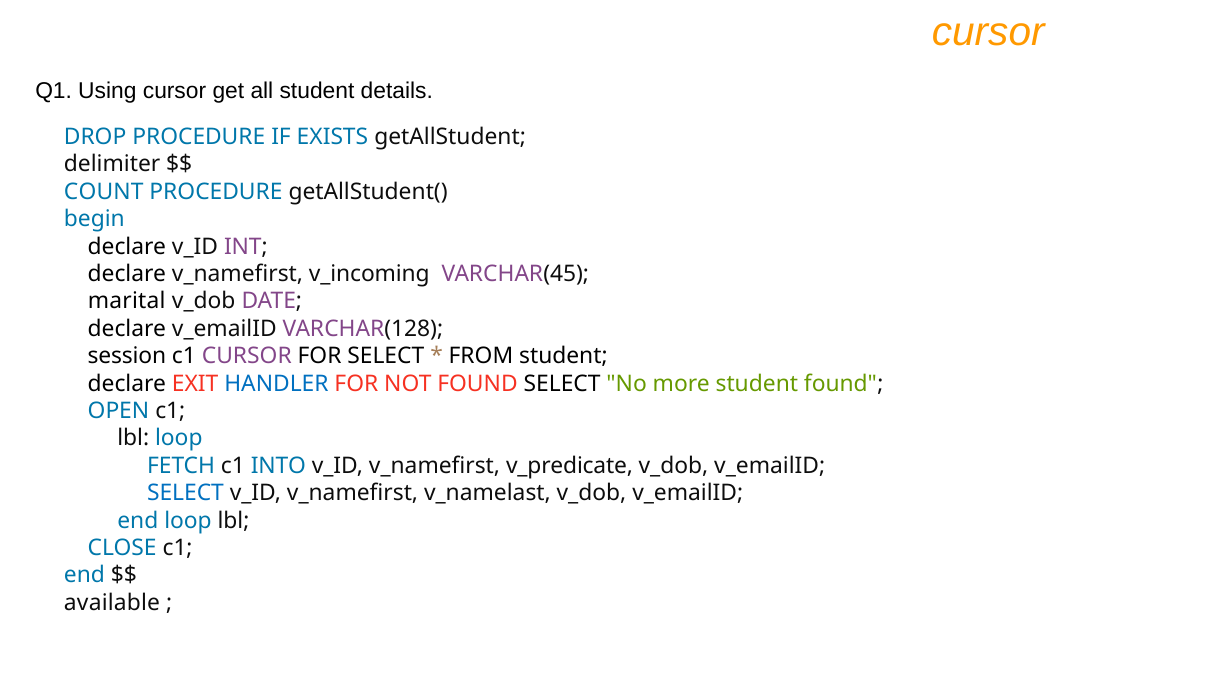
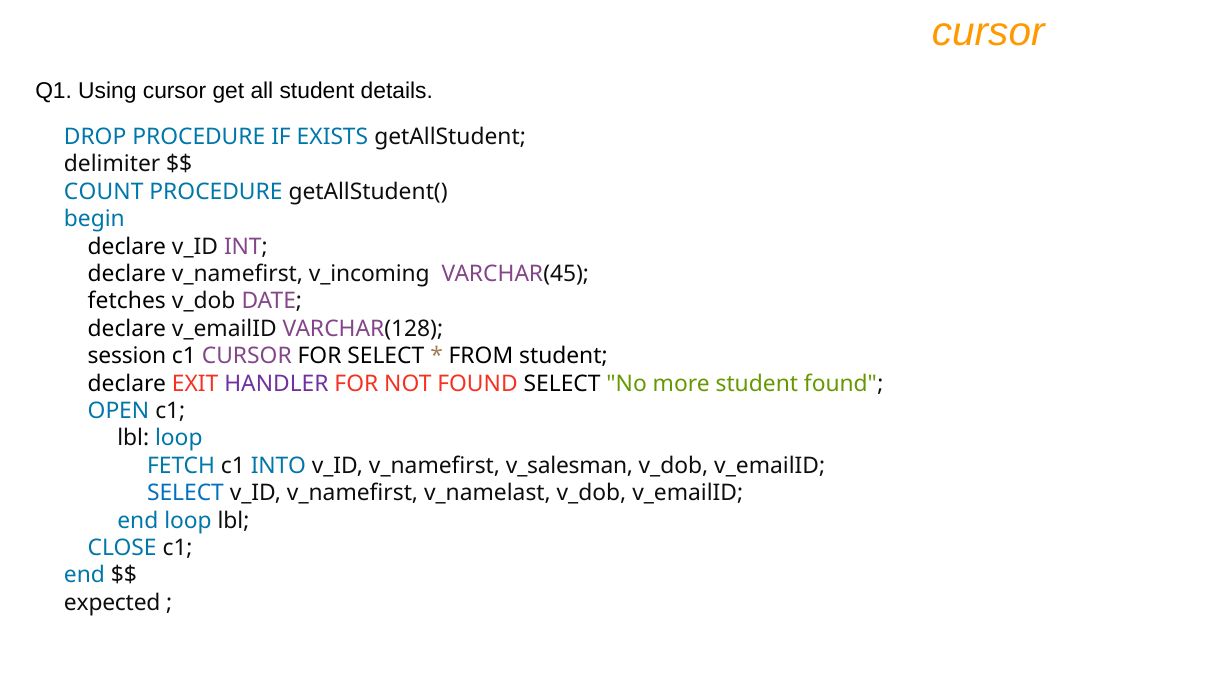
marital: marital -> fetches
HANDLER colour: blue -> purple
v_predicate: v_predicate -> v_salesman
available: available -> expected
